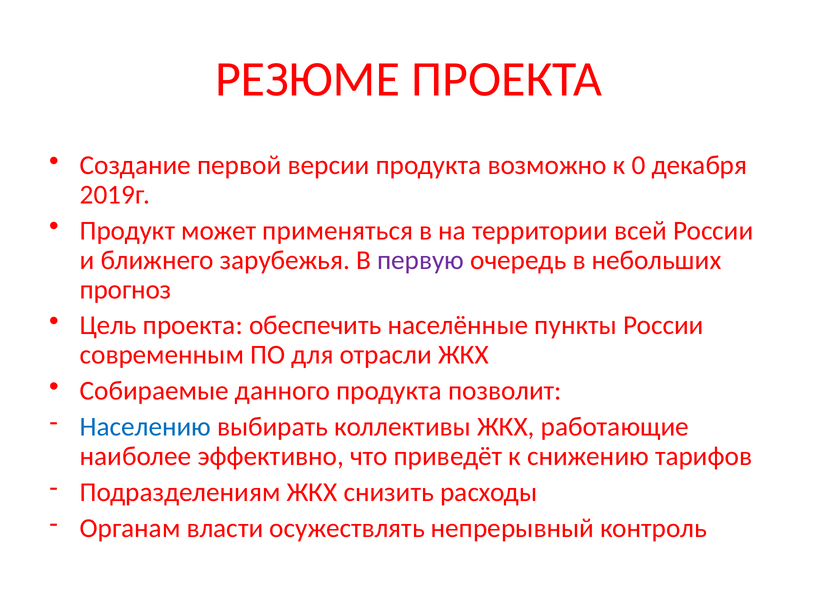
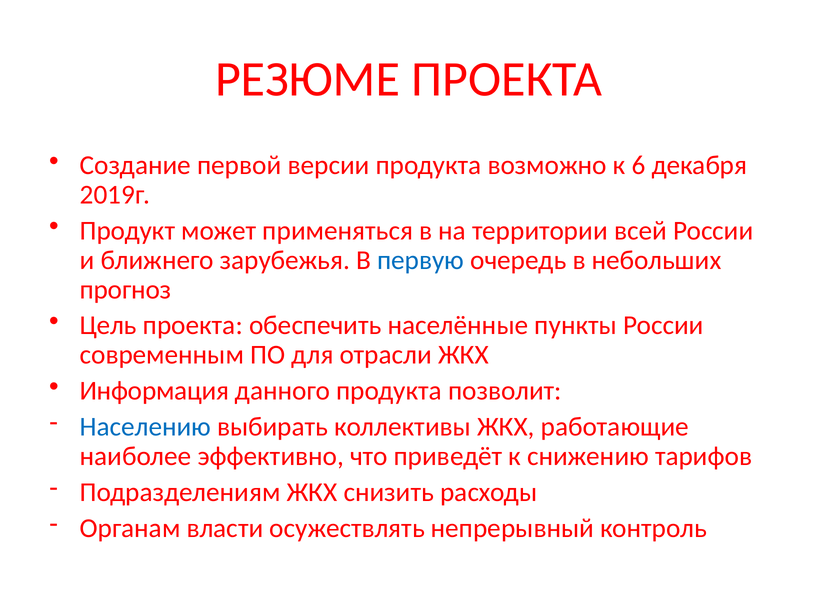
0: 0 -> 6
первую colour: purple -> blue
Собираемые: Собираемые -> Информация
